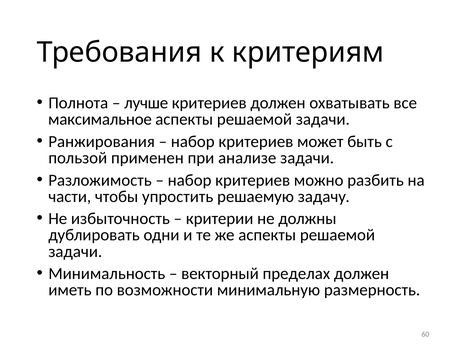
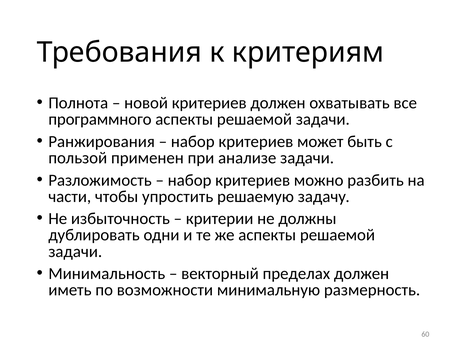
лучше: лучше -> новой
максимальное: максимальное -> программного
